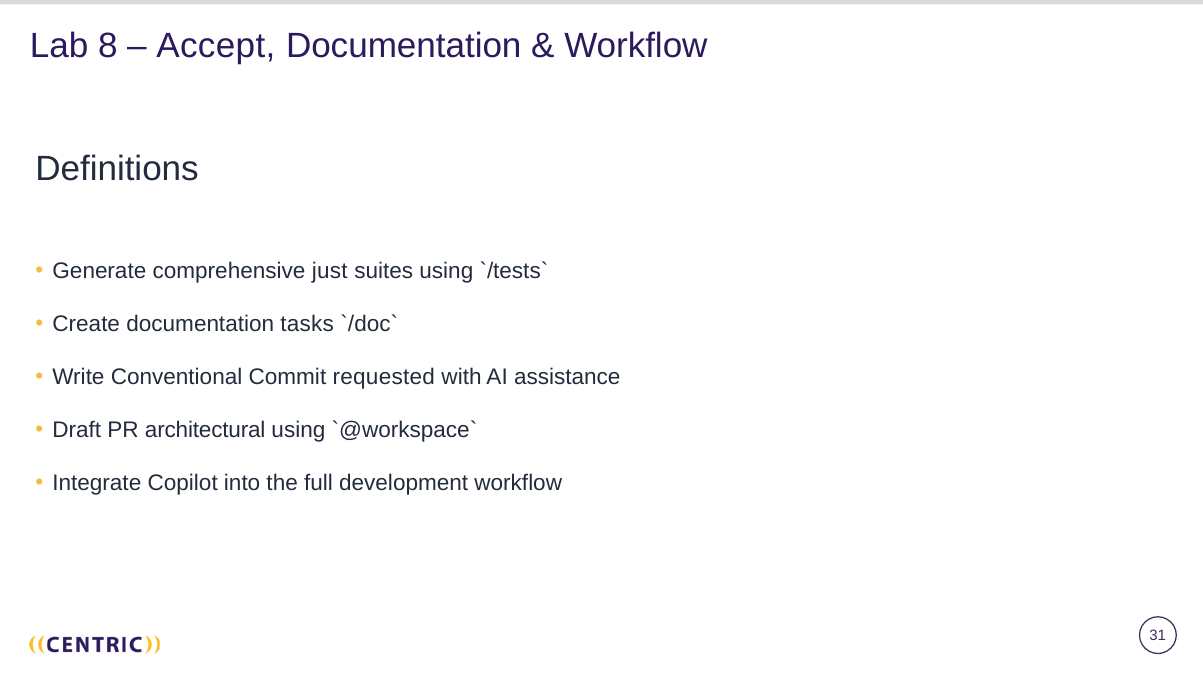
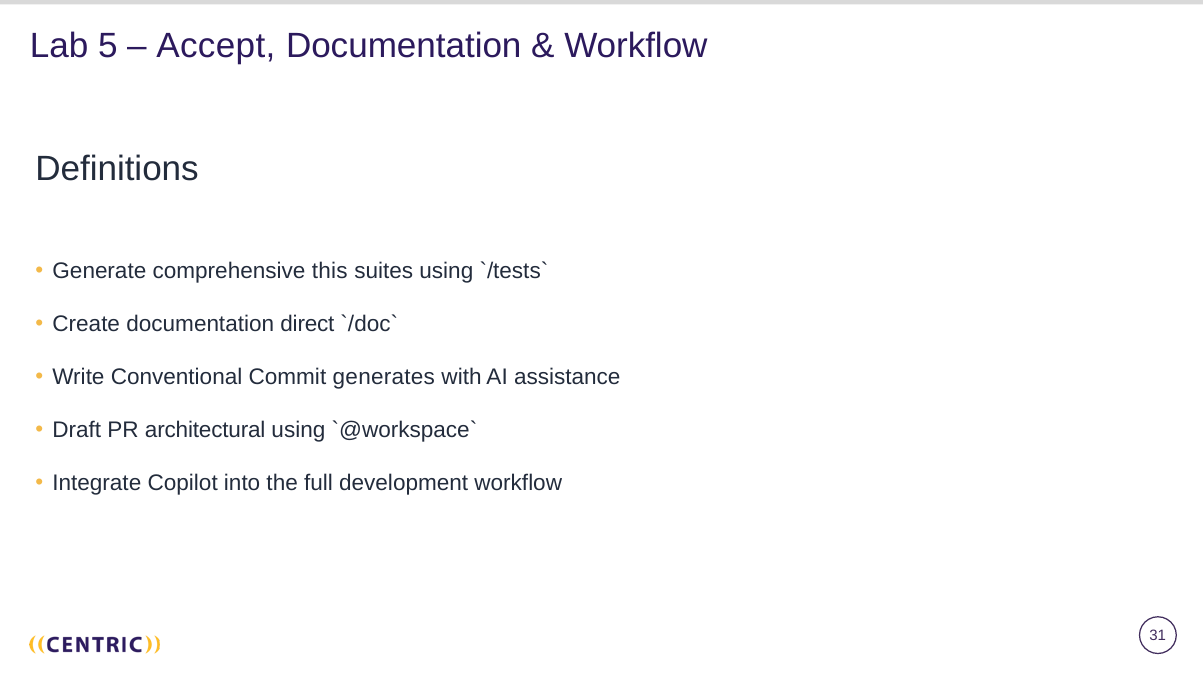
8: 8 -> 5
just: just -> this
tasks: tasks -> direct
requested: requested -> generates
